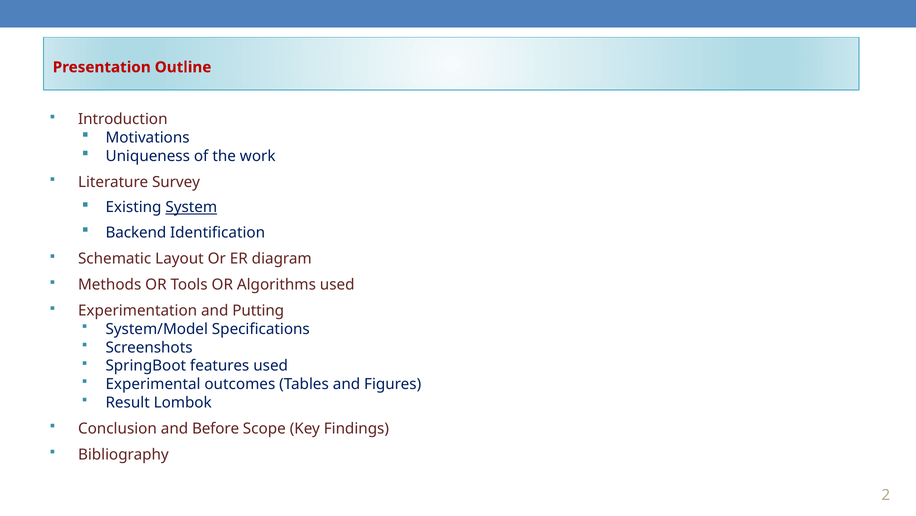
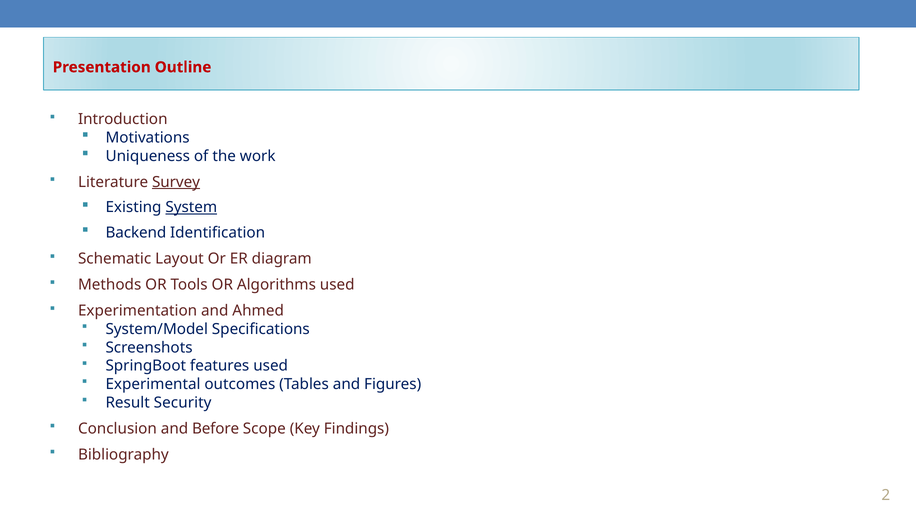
Survey underline: none -> present
Putting: Putting -> Ahmed
Lombok: Lombok -> Security
